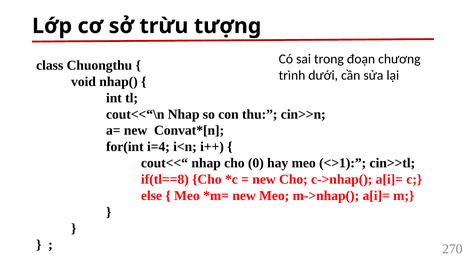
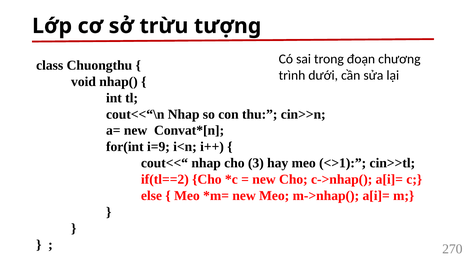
i=4: i=4 -> i=9
0: 0 -> 3
if(tl==8: if(tl==8 -> if(tl==2
